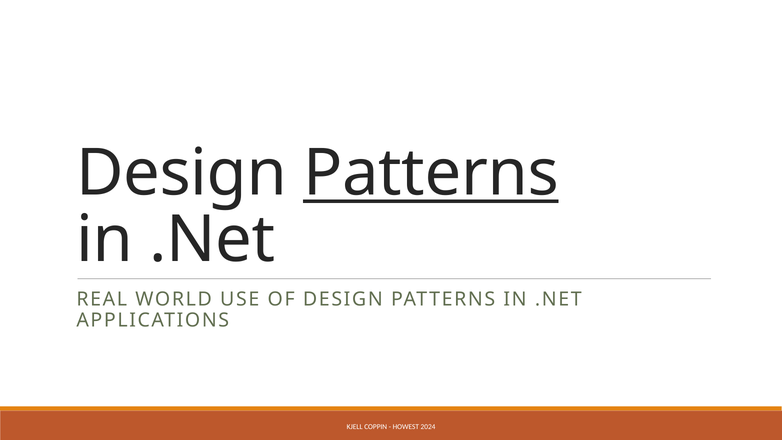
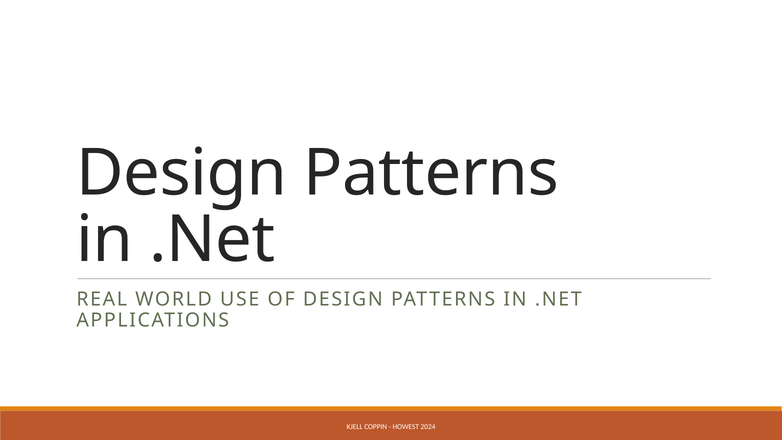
Patterns at (431, 173) underline: present -> none
